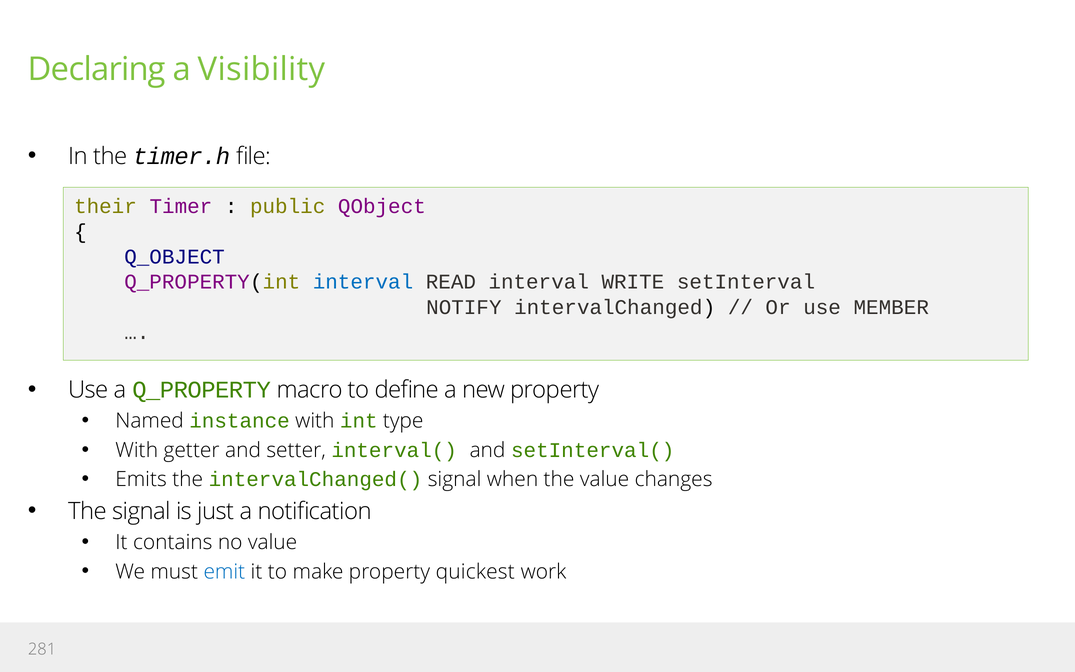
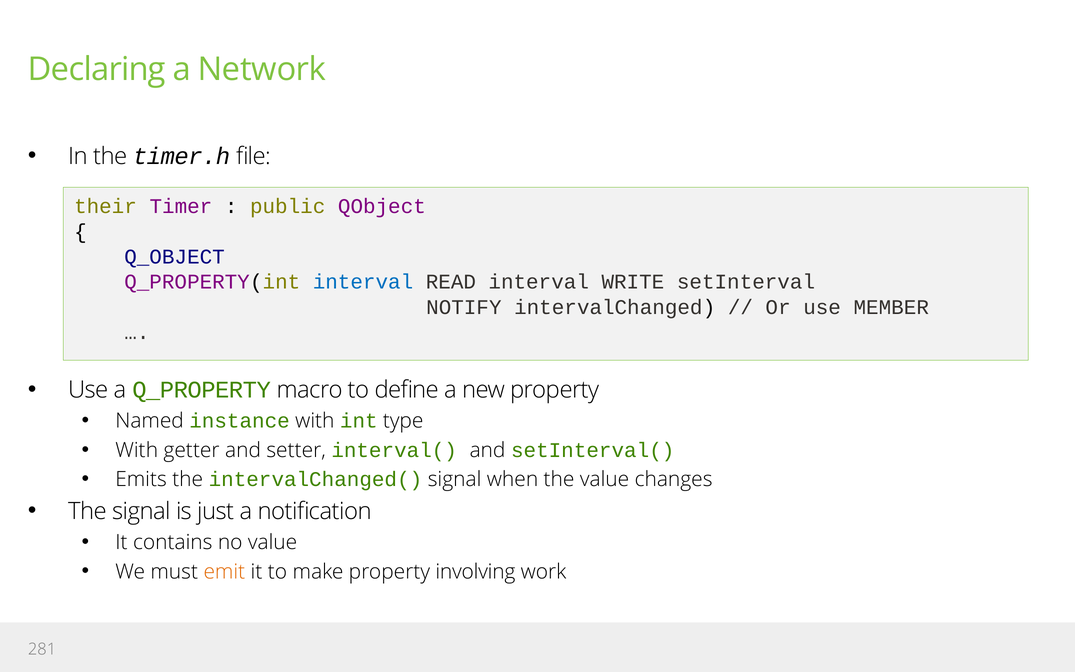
Visibility: Visibility -> Network
emit colour: blue -> orange
quickest: quickest -> involving
